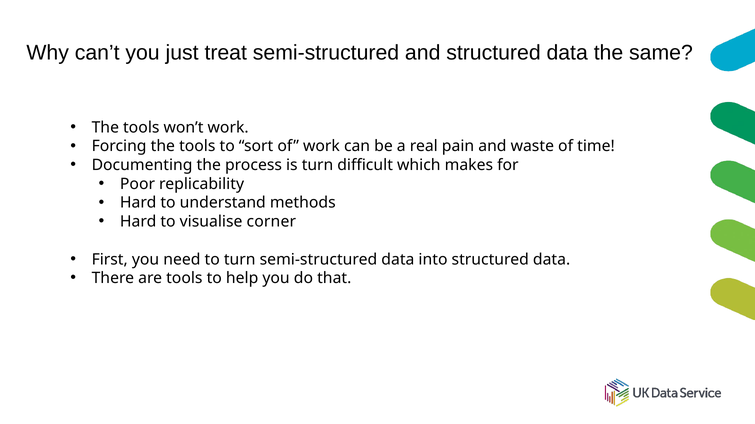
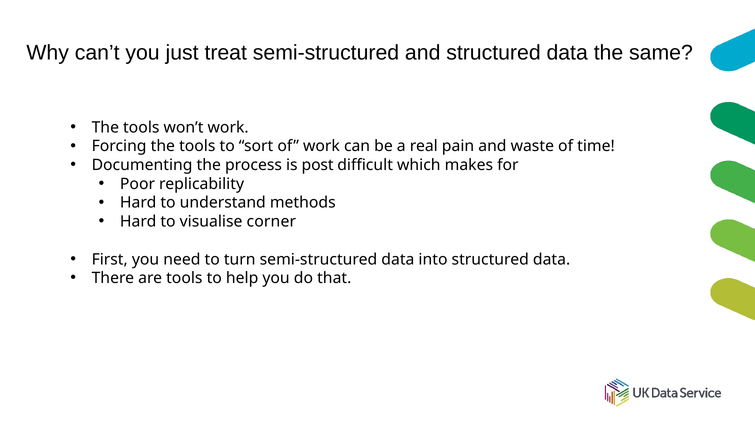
is turn: turn -> post
